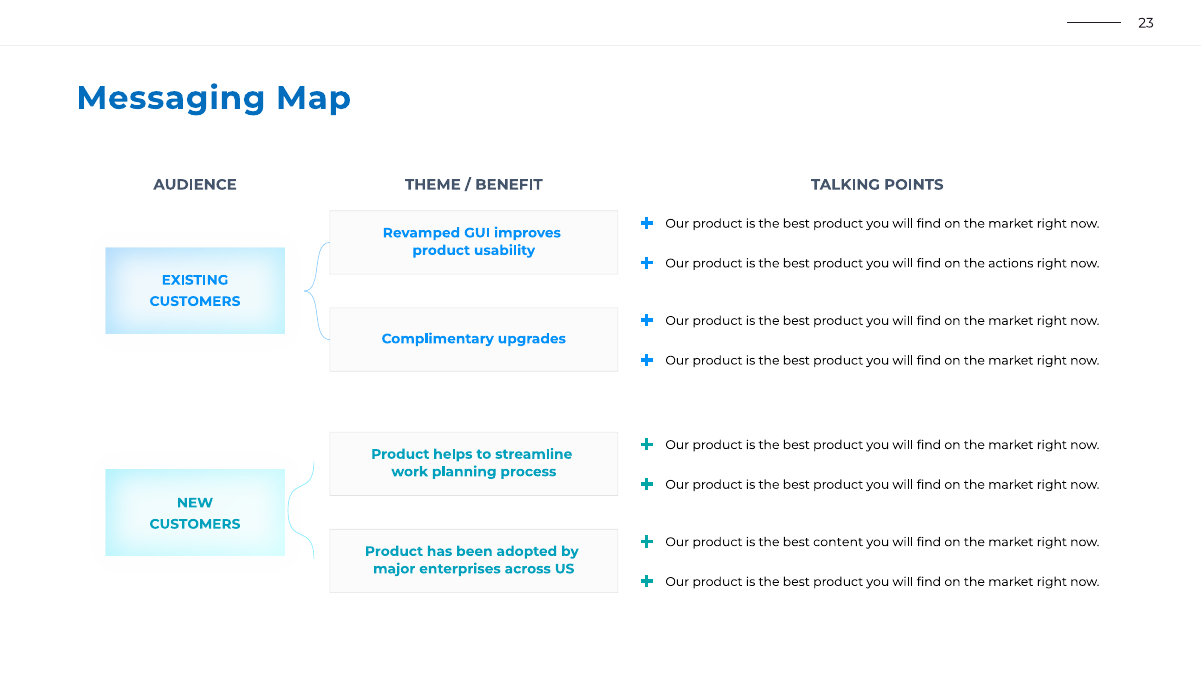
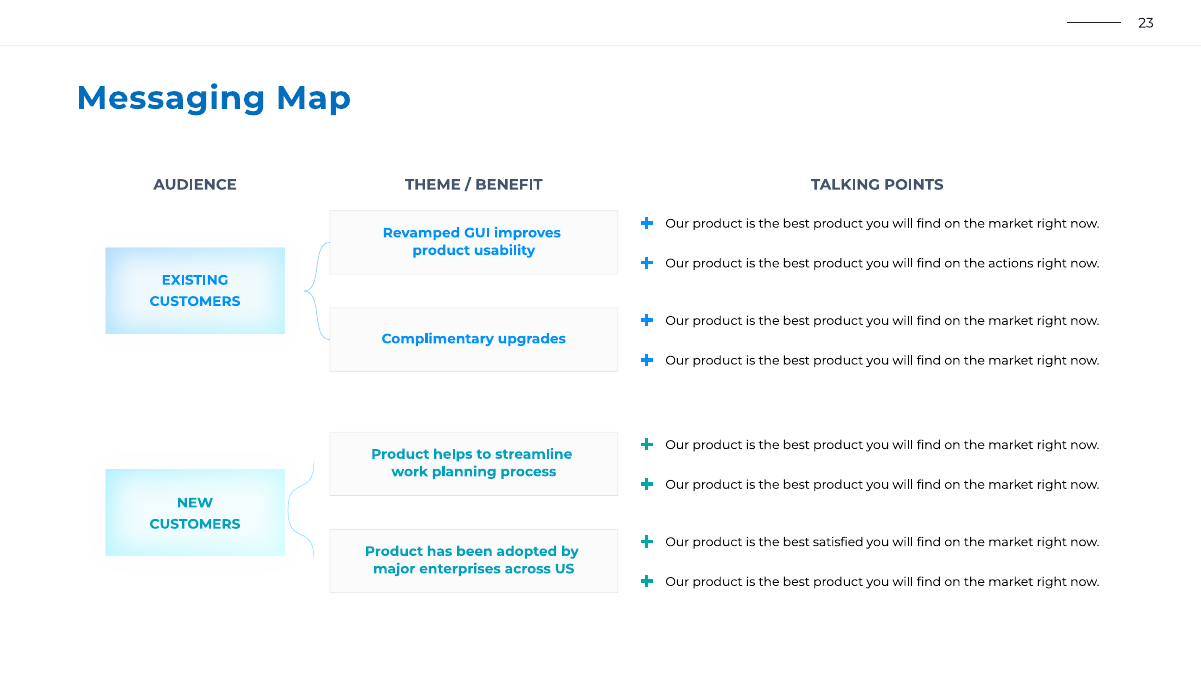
content: content -> satisfied
